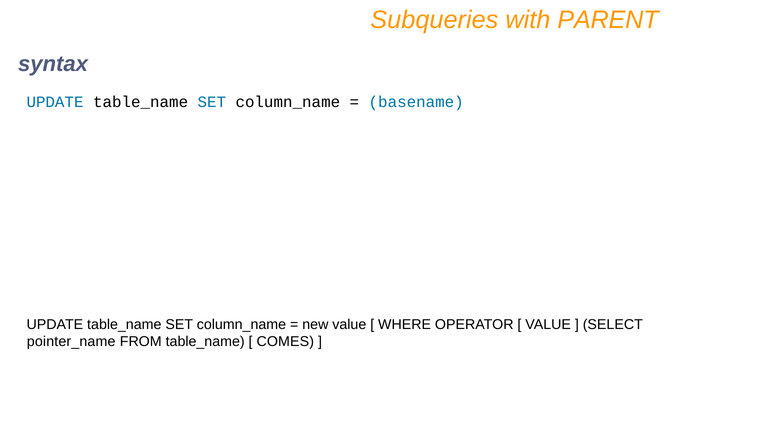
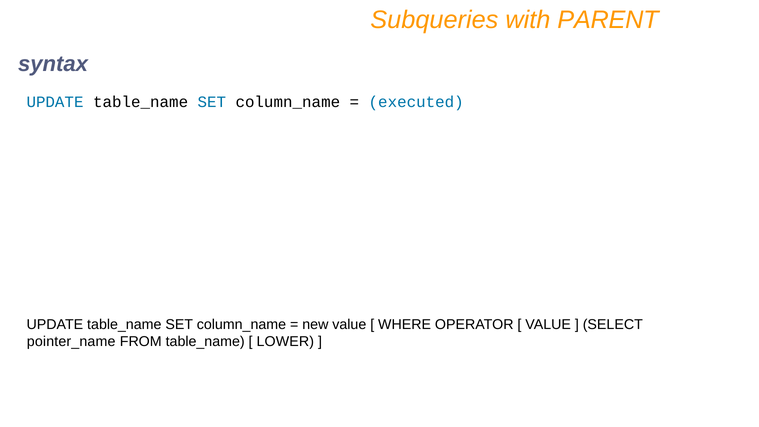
basename: basename -> executed
COMES: COMES -> LOWER
